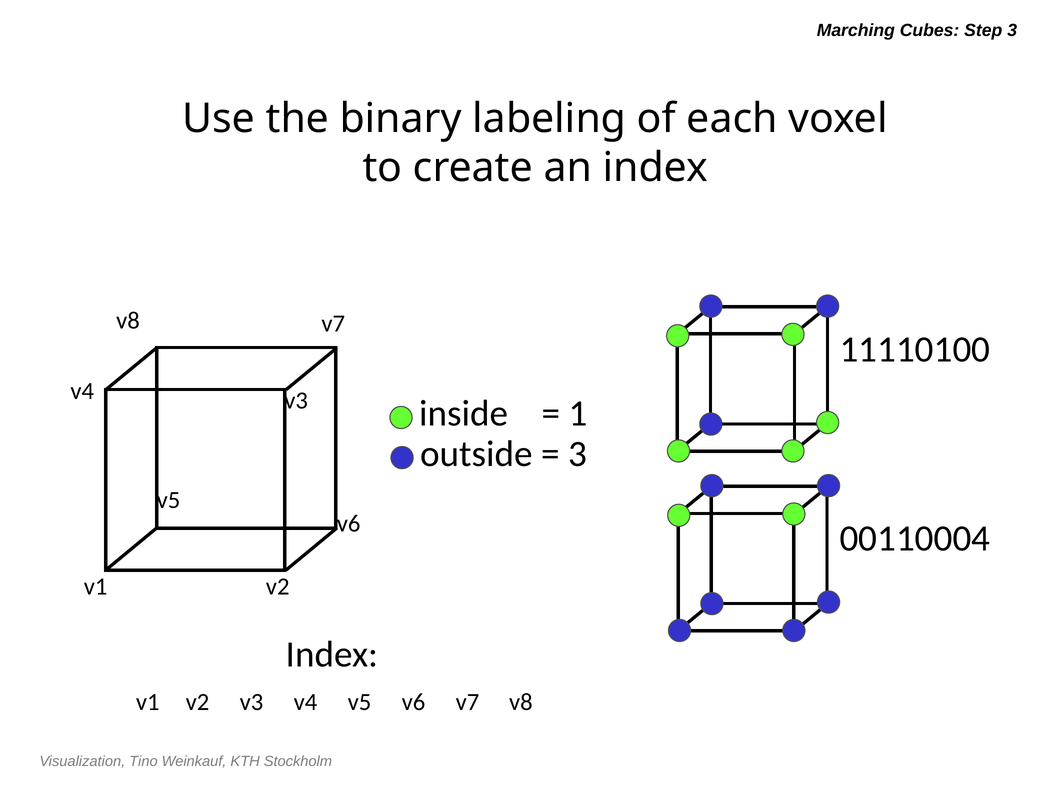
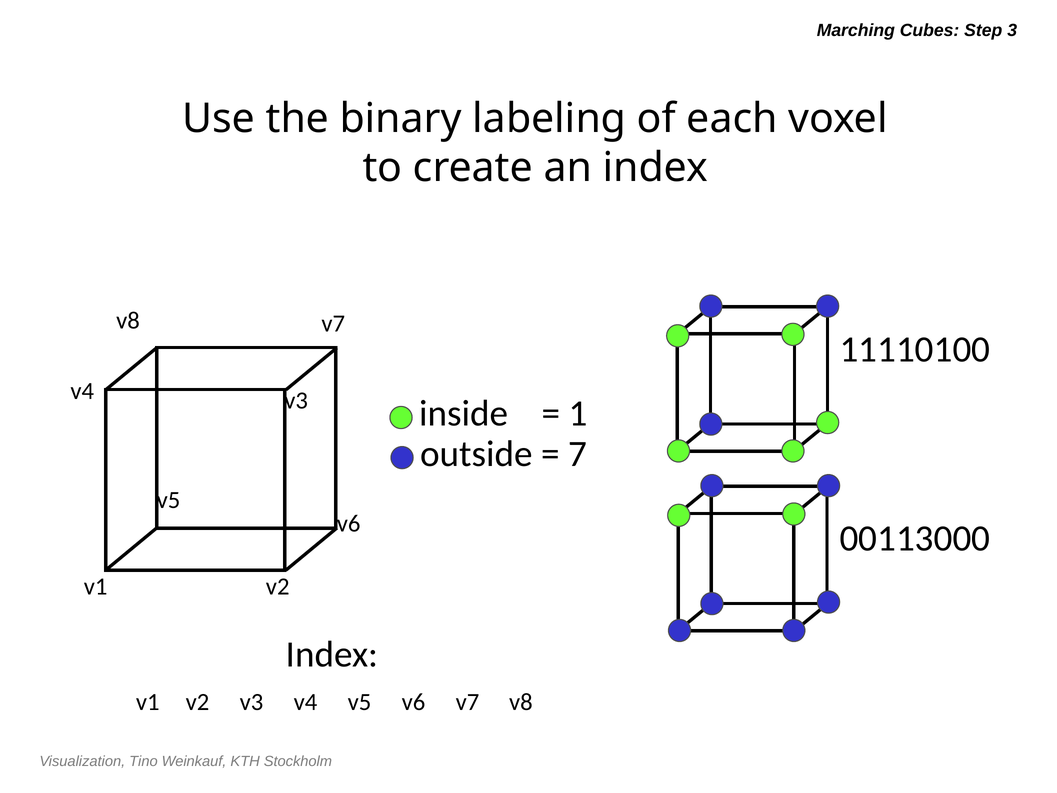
3 at (578, 454): 3 -> 7
00110004: 00110004 -> 00113000
